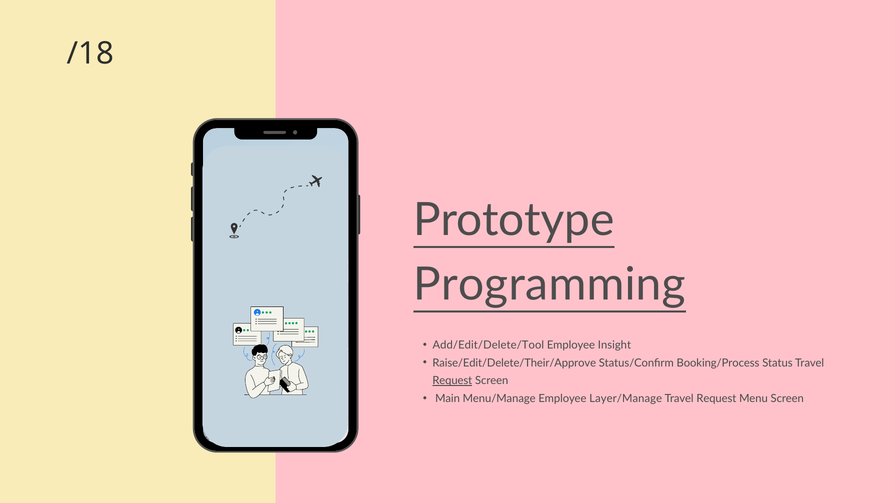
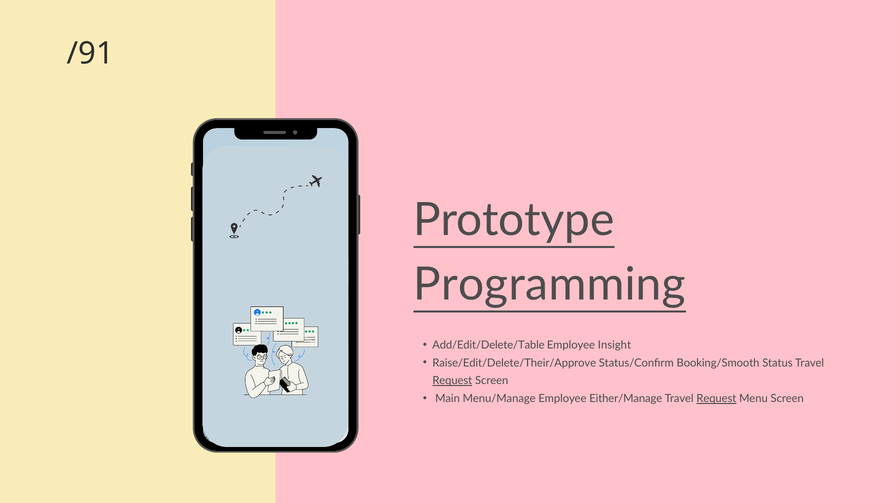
/18: /18 -> /91
Add/Edit/Delete/Tool: Add/Edit/Delete/Tool -> Add/Edit/Delete/Table
Booking/Process: Booking/Process -> Booking/Smooth
Layer/Manage: Layer/Manage -> Either/Manage
Request at (716, 399) underline: none -> present
